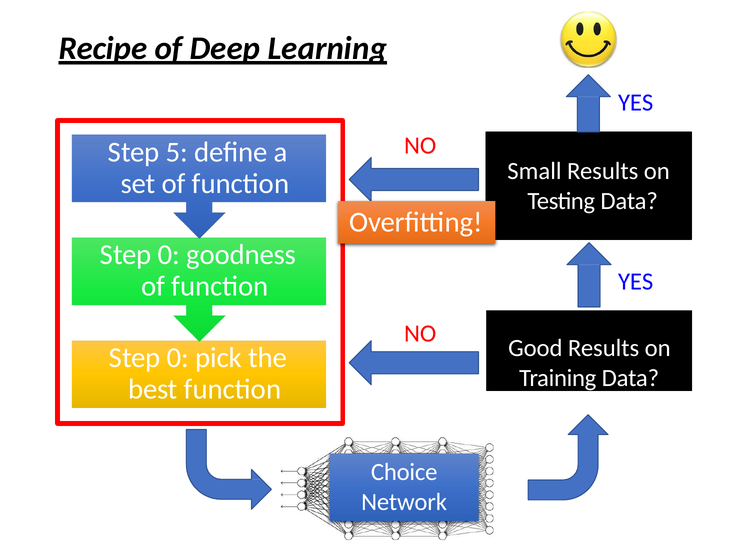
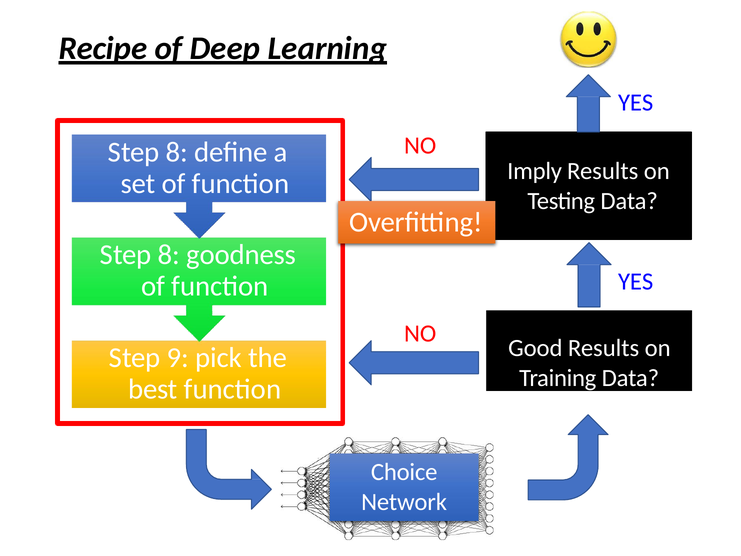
5 at (177, 152): 5 -> 8
Small: Small -> Imply
0 at (169, 255): 0 -> 8
0 at (178, 357): 0 -> 9
